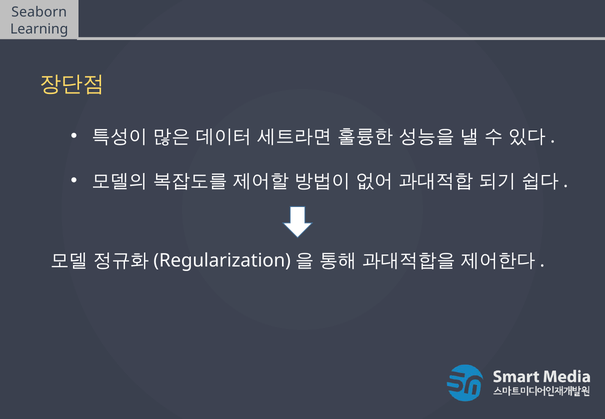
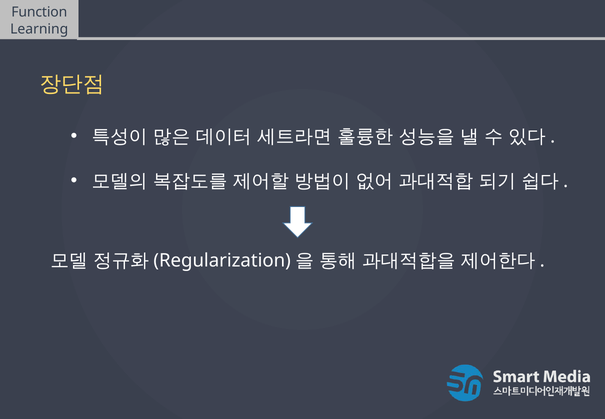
Seaborn: Seaborn -> Function
